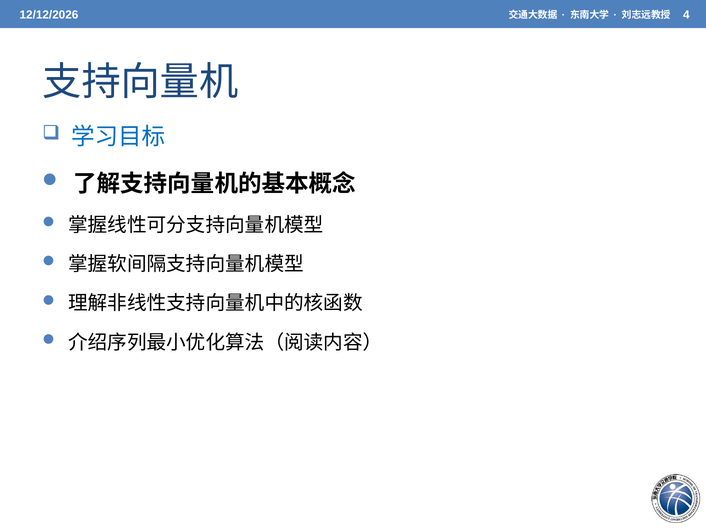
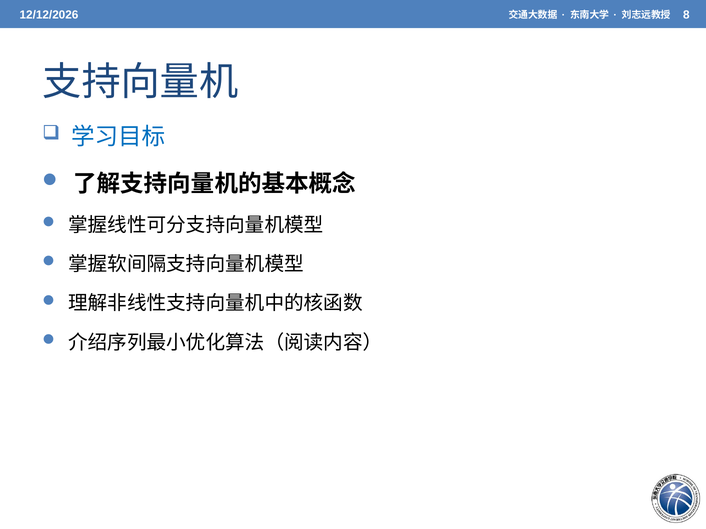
4: 4 -> 8
